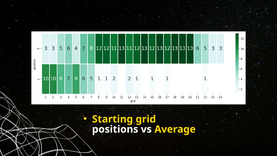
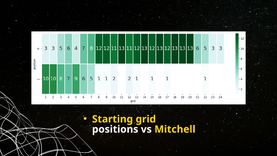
Average: Average -> Mitchell
